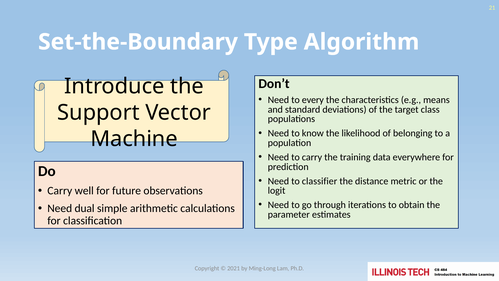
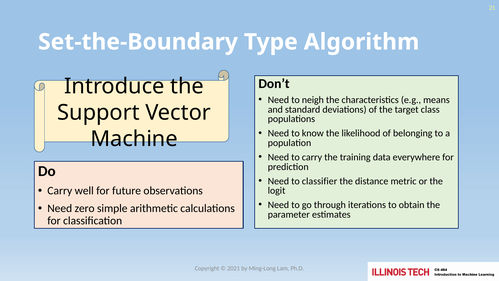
every: every -> neigh
dual: dual -> zero
